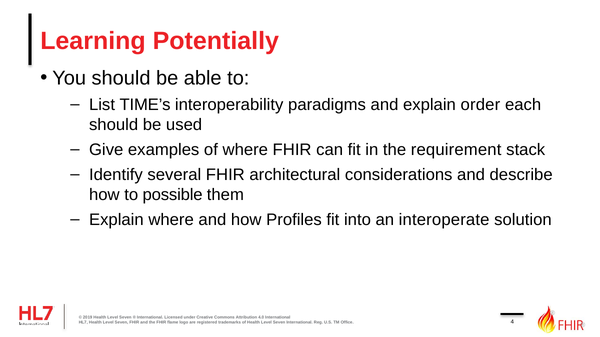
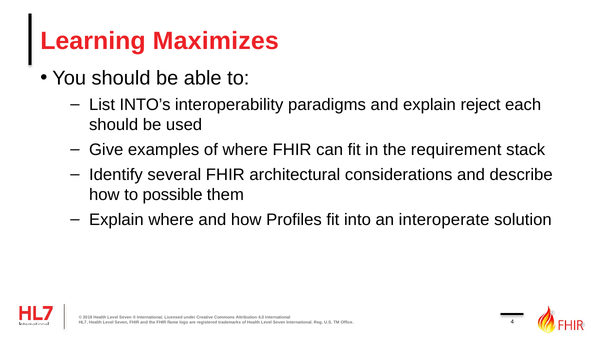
Potentially: Potentially -> Maximizes
TIME’s: TIME’s -> INTO’s
order: order -> reject
